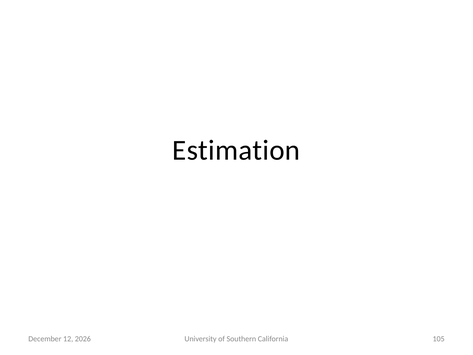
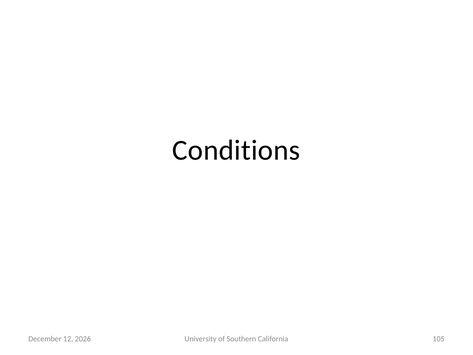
Estimation: Estimation -> Conditions
